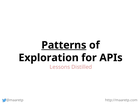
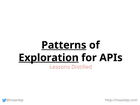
Exploration underline: none -> present
